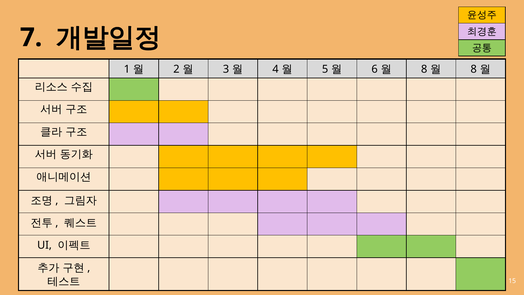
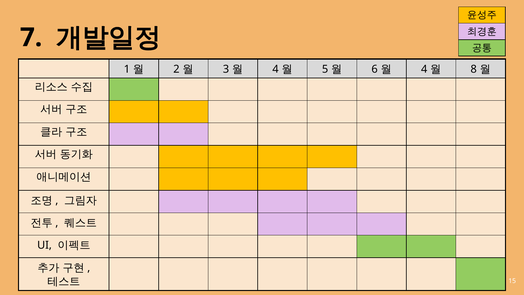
8 at (424, 69): 8 -> 4
